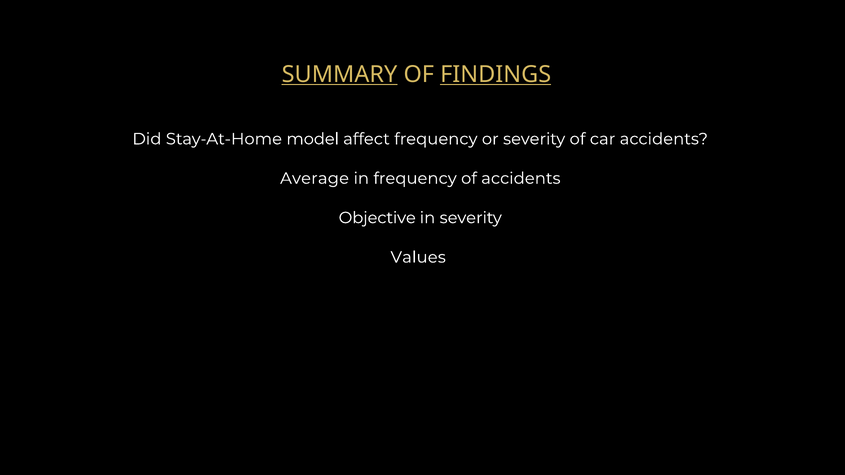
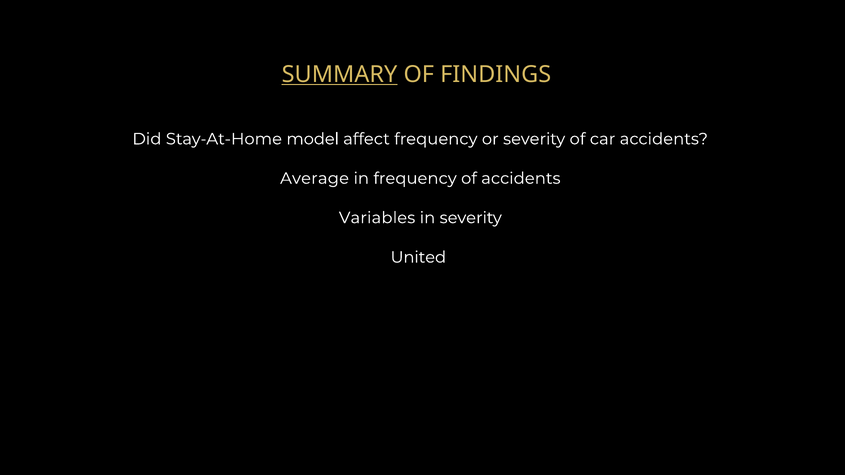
FINDINGS underline: present -> none
Objective: Objective -> Variables
Values: Values -> United
